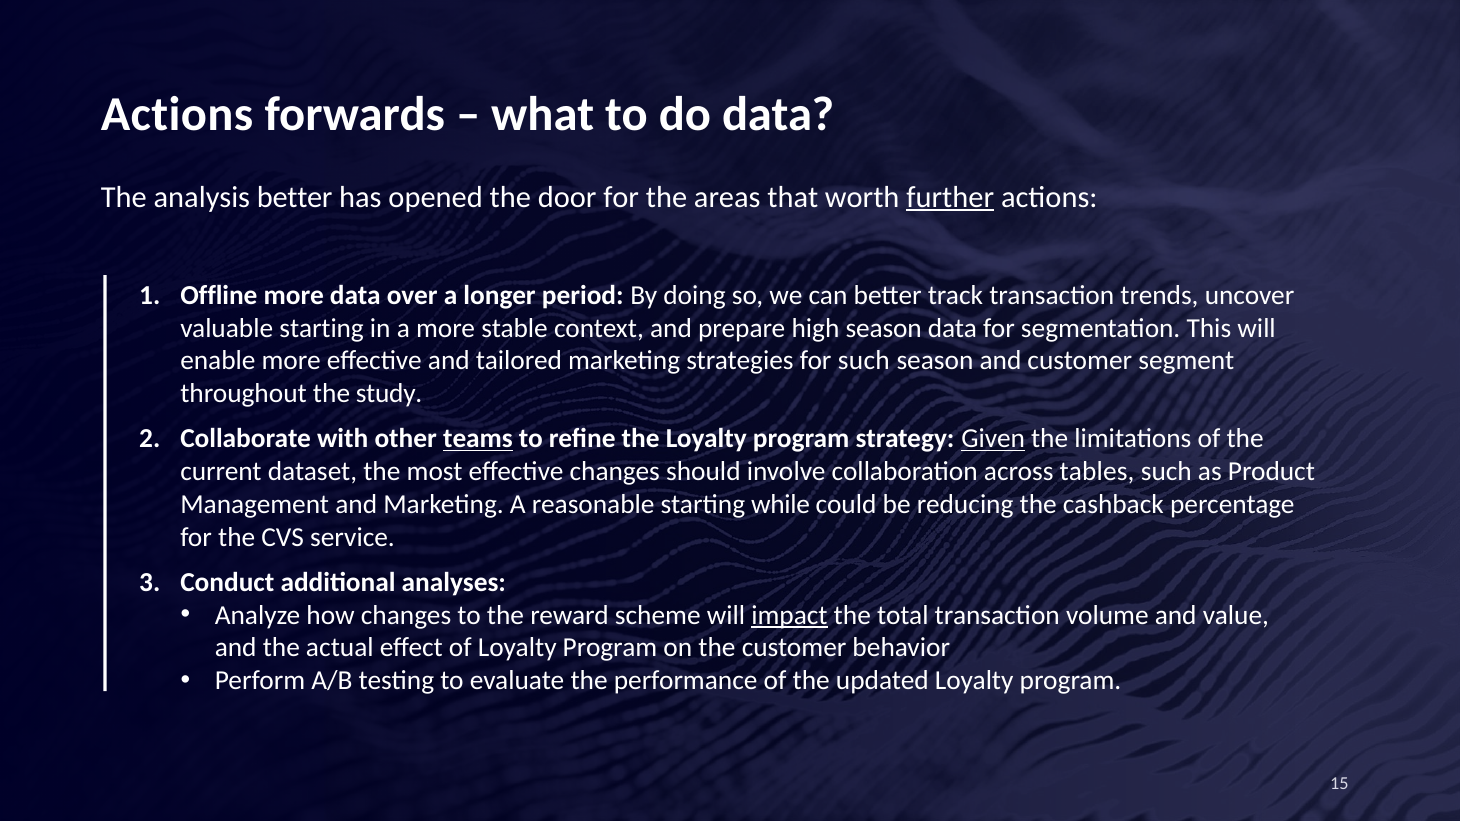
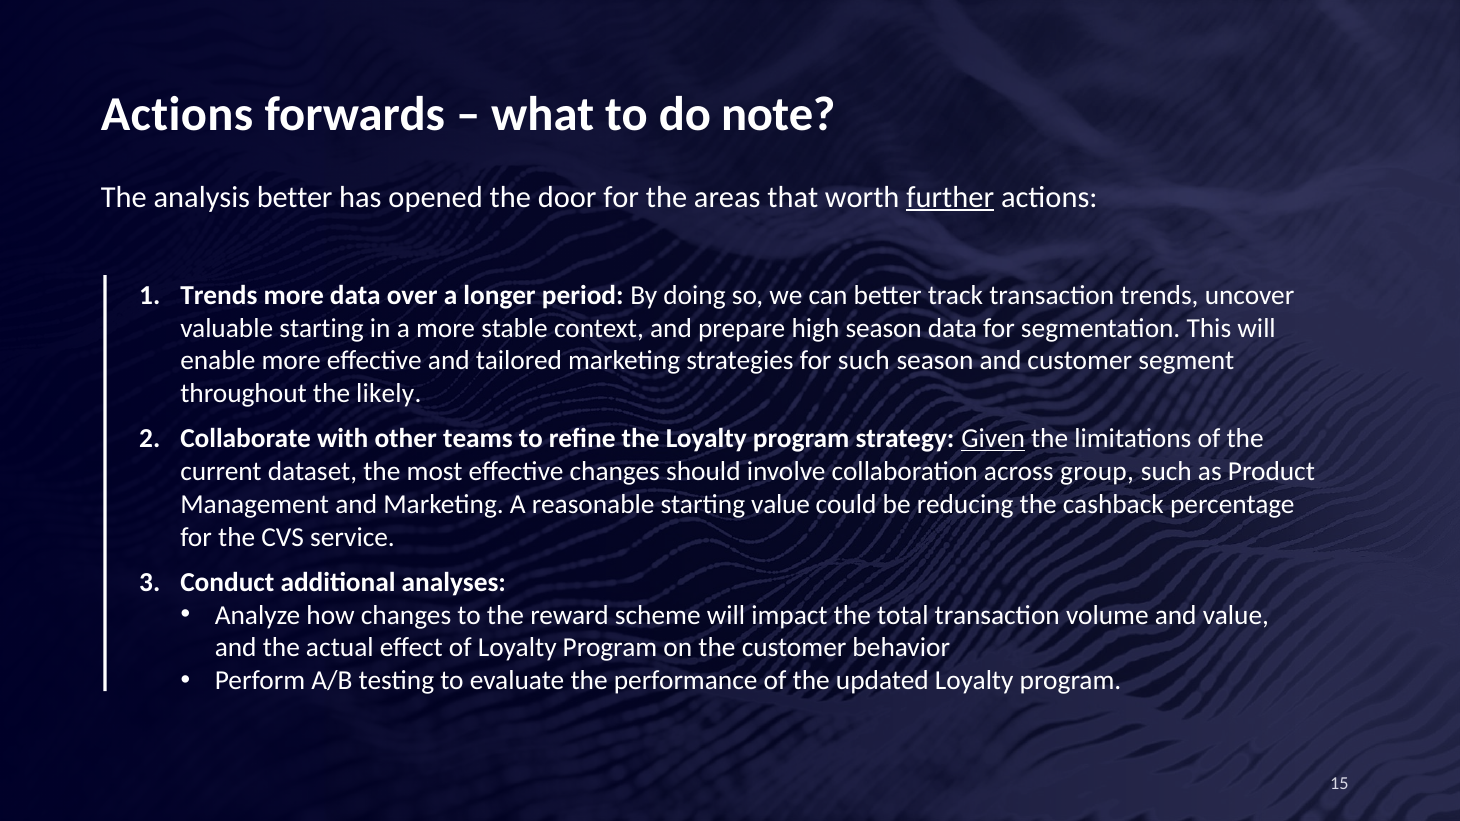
do data: data -> note
Offline at (219, 295): Offline -> Trends
study: study -> likely
teams underline: present -> none
tables: tables -> group
starting while: while -> value
impact underline: present -> none
